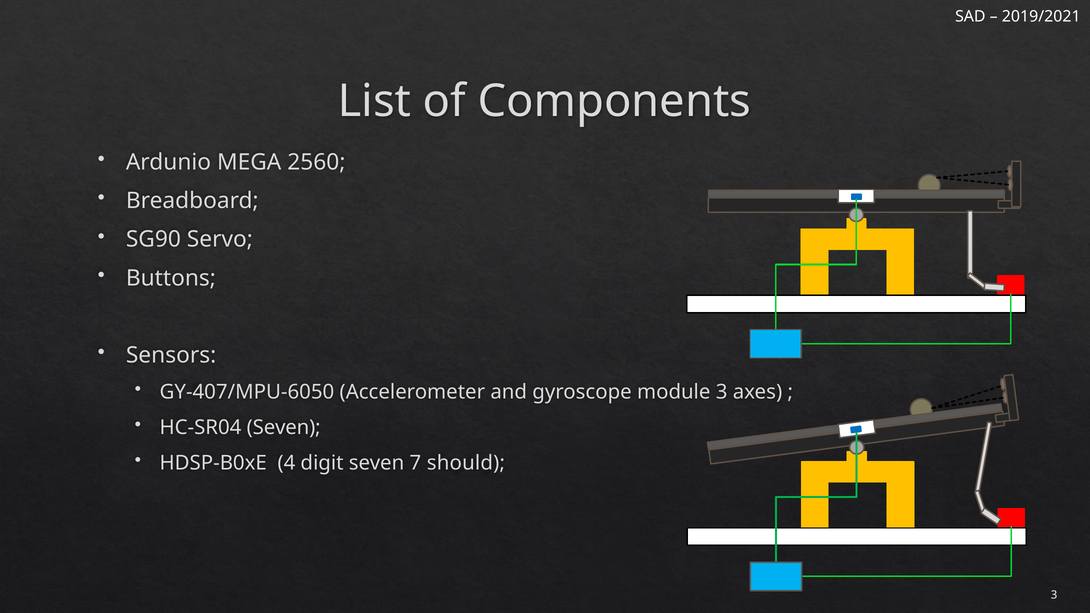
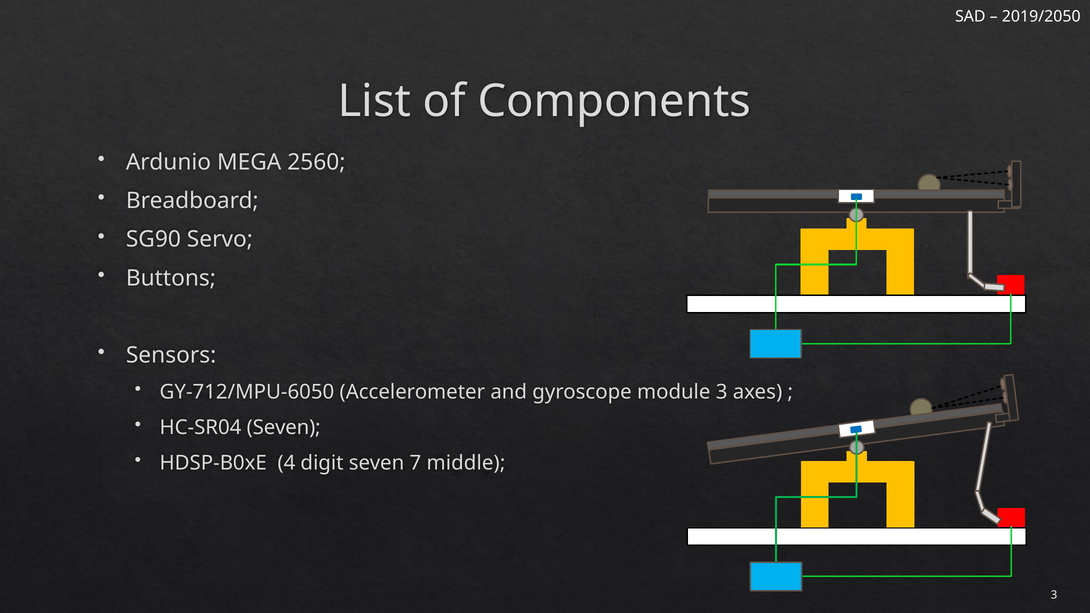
2019/2021: 2019/2021 -> 2019/2050
GY-407/MPU-6050: GY-407/MPU-6050 -> GY-712/MPU-6050
should: should -> middle
